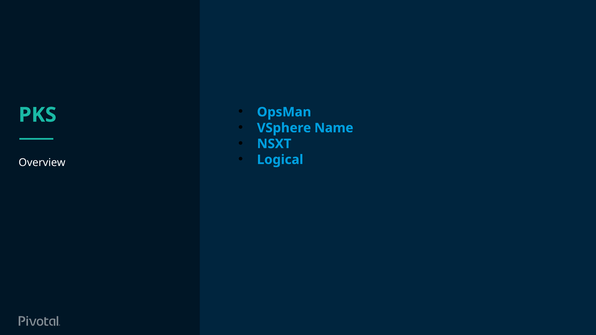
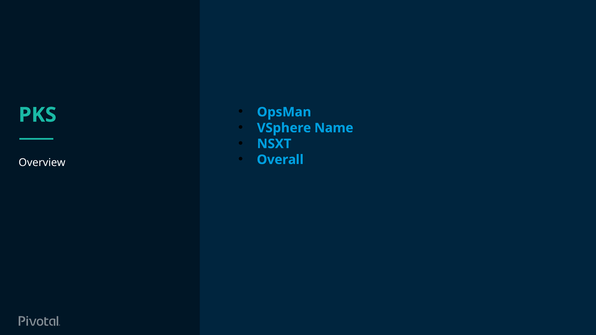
Logical: Logical -> Overall
